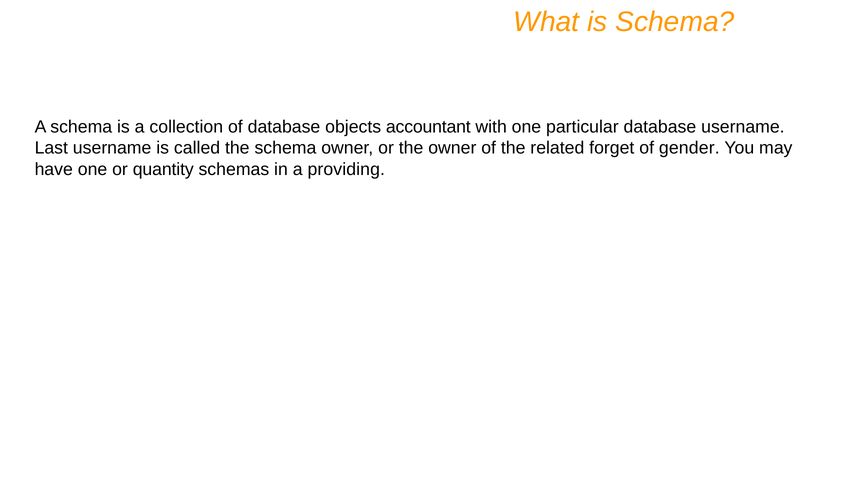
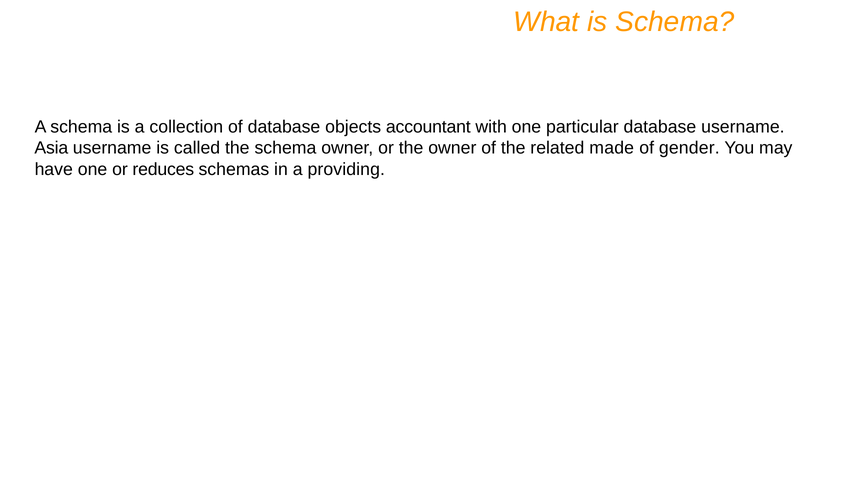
Last: Last -> Asia
forget: forget -> made
quantity: quantity -> reduces
